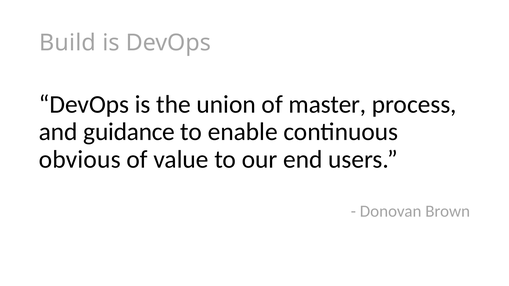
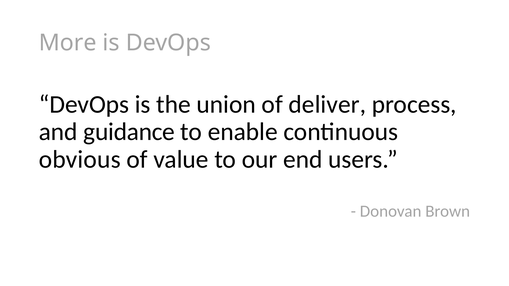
Build: Build -> More
master: master -> deliver
